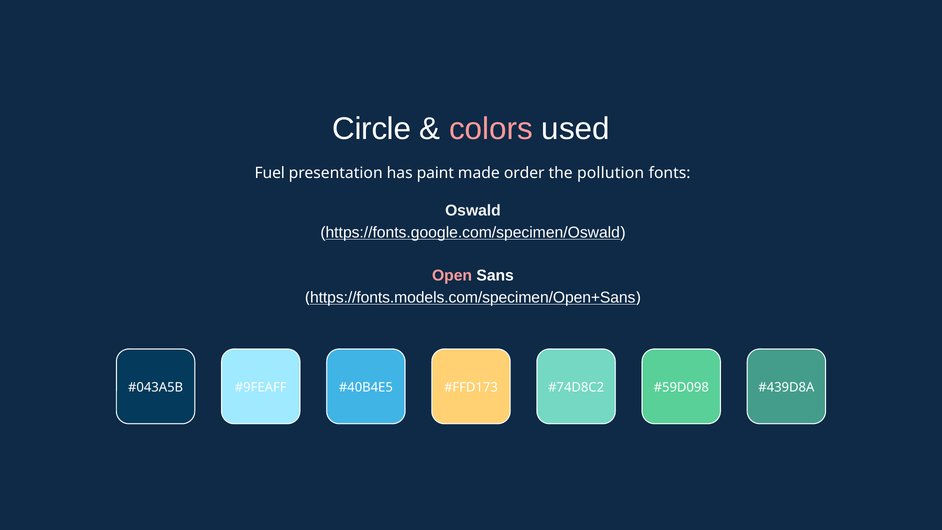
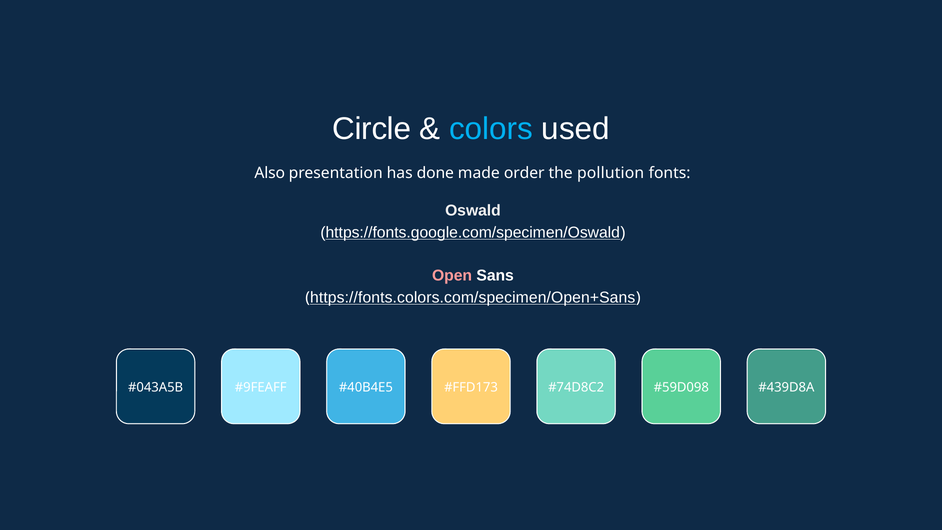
colors colour: pink -> light blue
Fuel: Fuel -> Also
paint: paint -> done
https://fonts.models.com/specimen/Open+Sans: https://fonts.models.com/specimen/Open+Sans -> https://fonts.colors.com/specimen/Open+Sans
